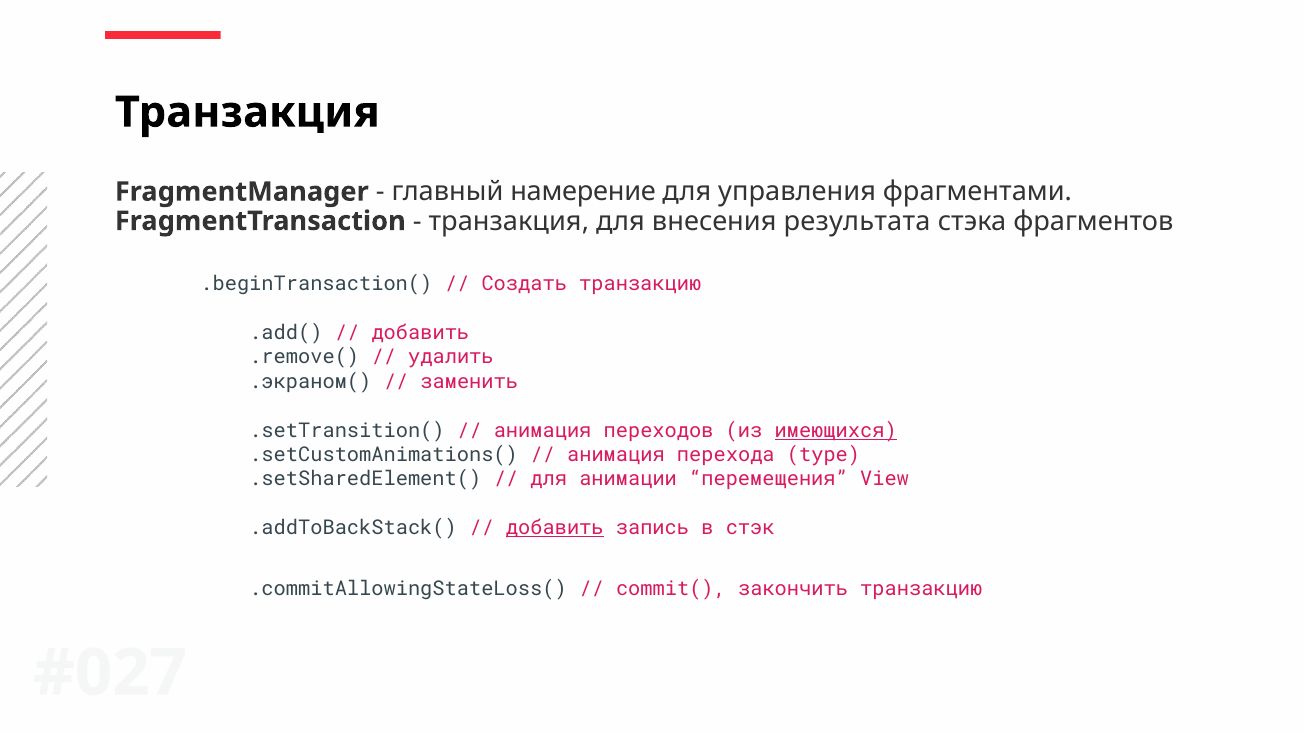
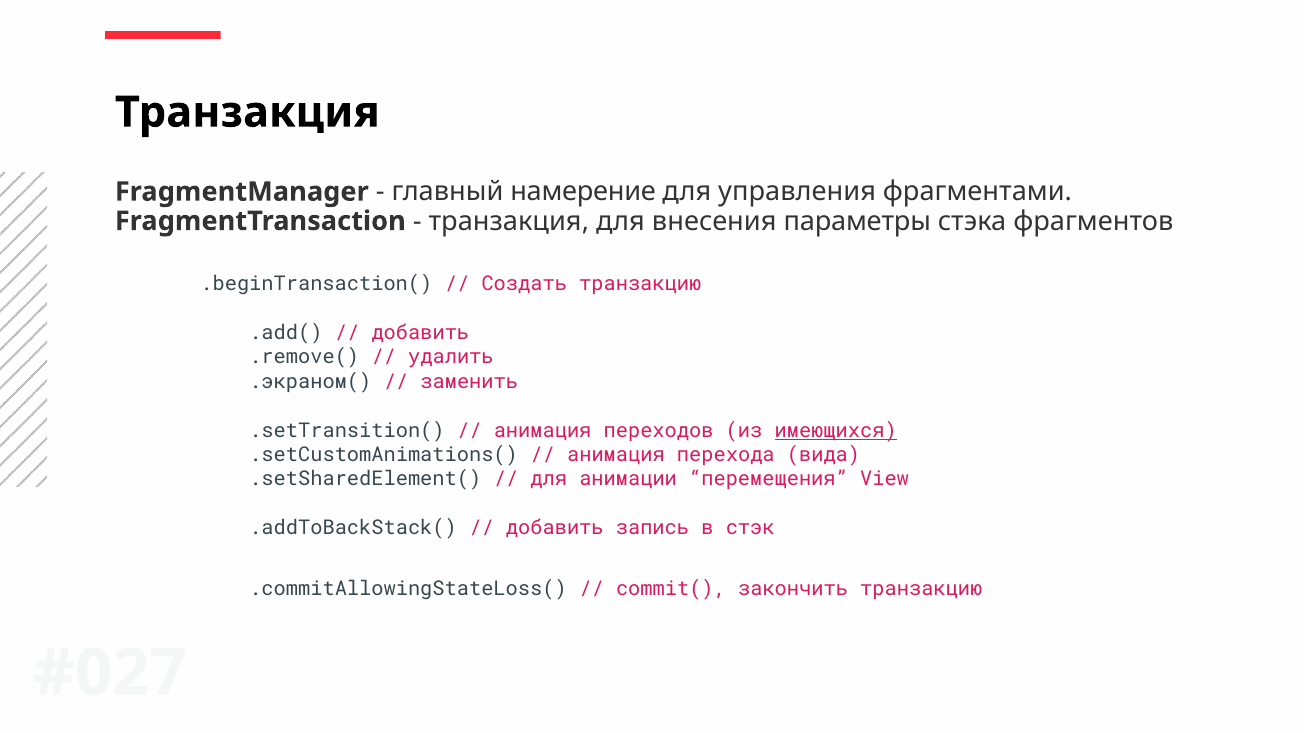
результата: результата -> параметры
type: type -> вида
добавить at (555, 528) underline: present -> none
